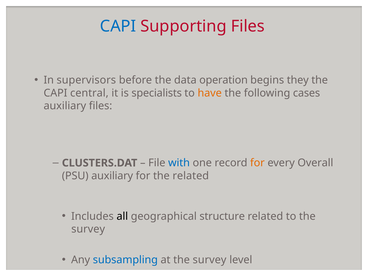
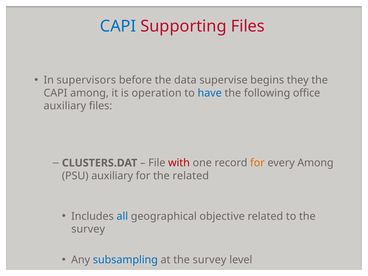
operation: operation -> supervise
CAPI central: central -> among
specialists: specialists -> operation
have colour: orange -> blue
cases: cases -> office
with colour: blue -> red
every Overall: Overall -> Among
all colour: black -> blue
structure: structure -> objective
